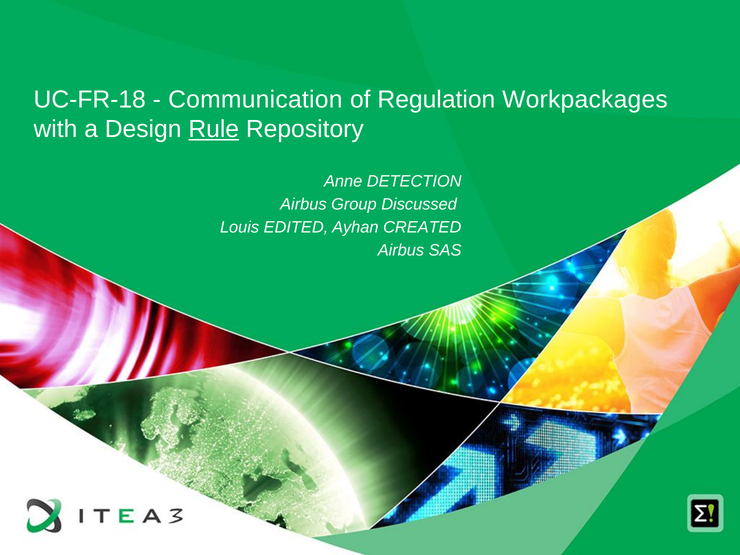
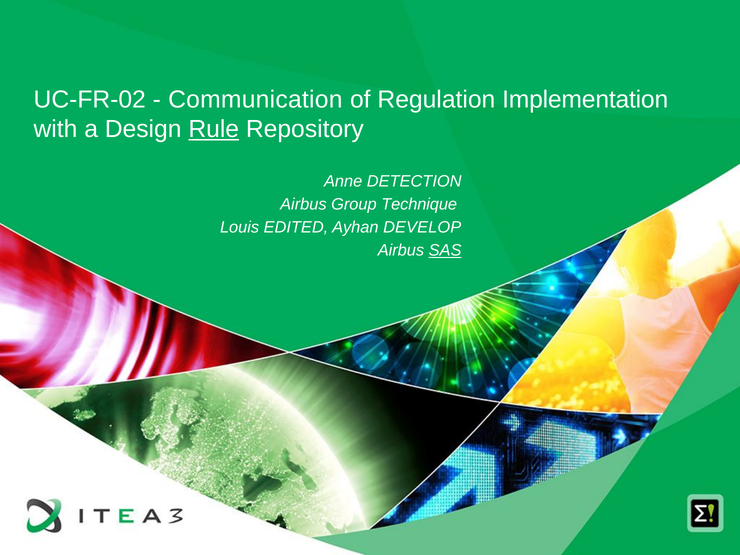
UC-FR-18: UC-FR-18 -> UC-FR-02
Workpackages: Workpackages -> Implementation
Discussed: Discussed -> Technique
CREATED: CREATED -> DEVELOP
SAS underline: none -> present
